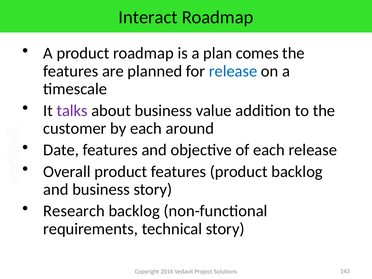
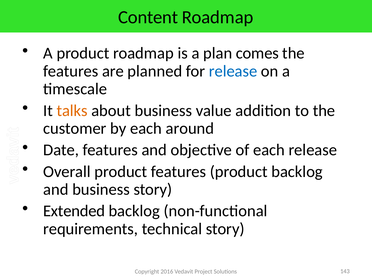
Interact: Interact -> Content
talks colour: purple -> orange
Research: Research -> Extended
